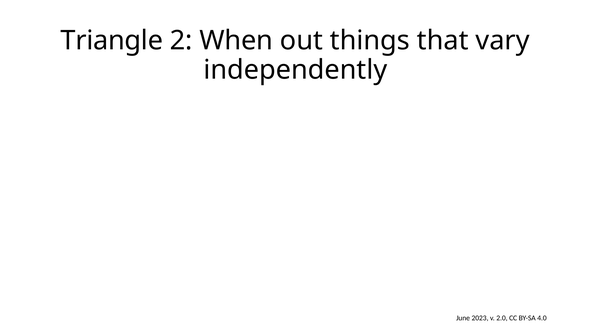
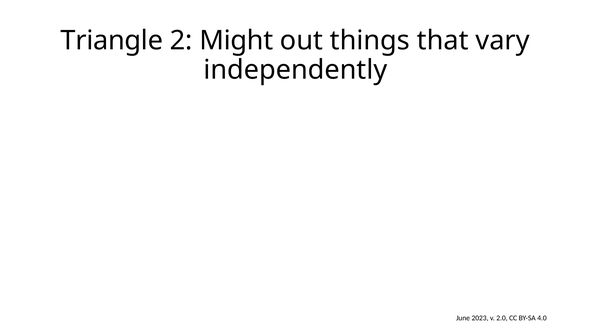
When: When -> Might
